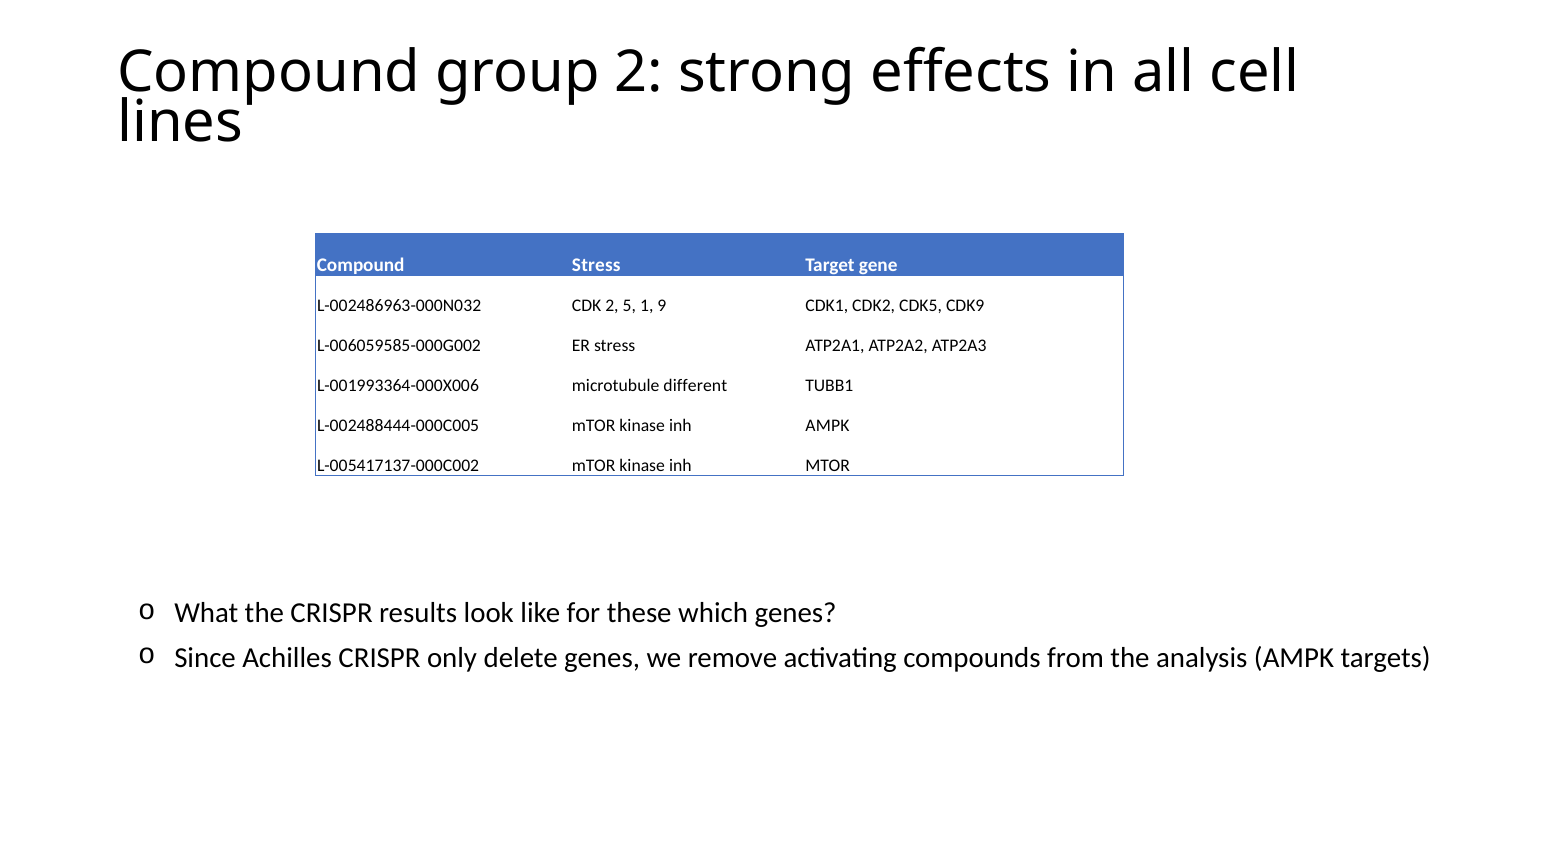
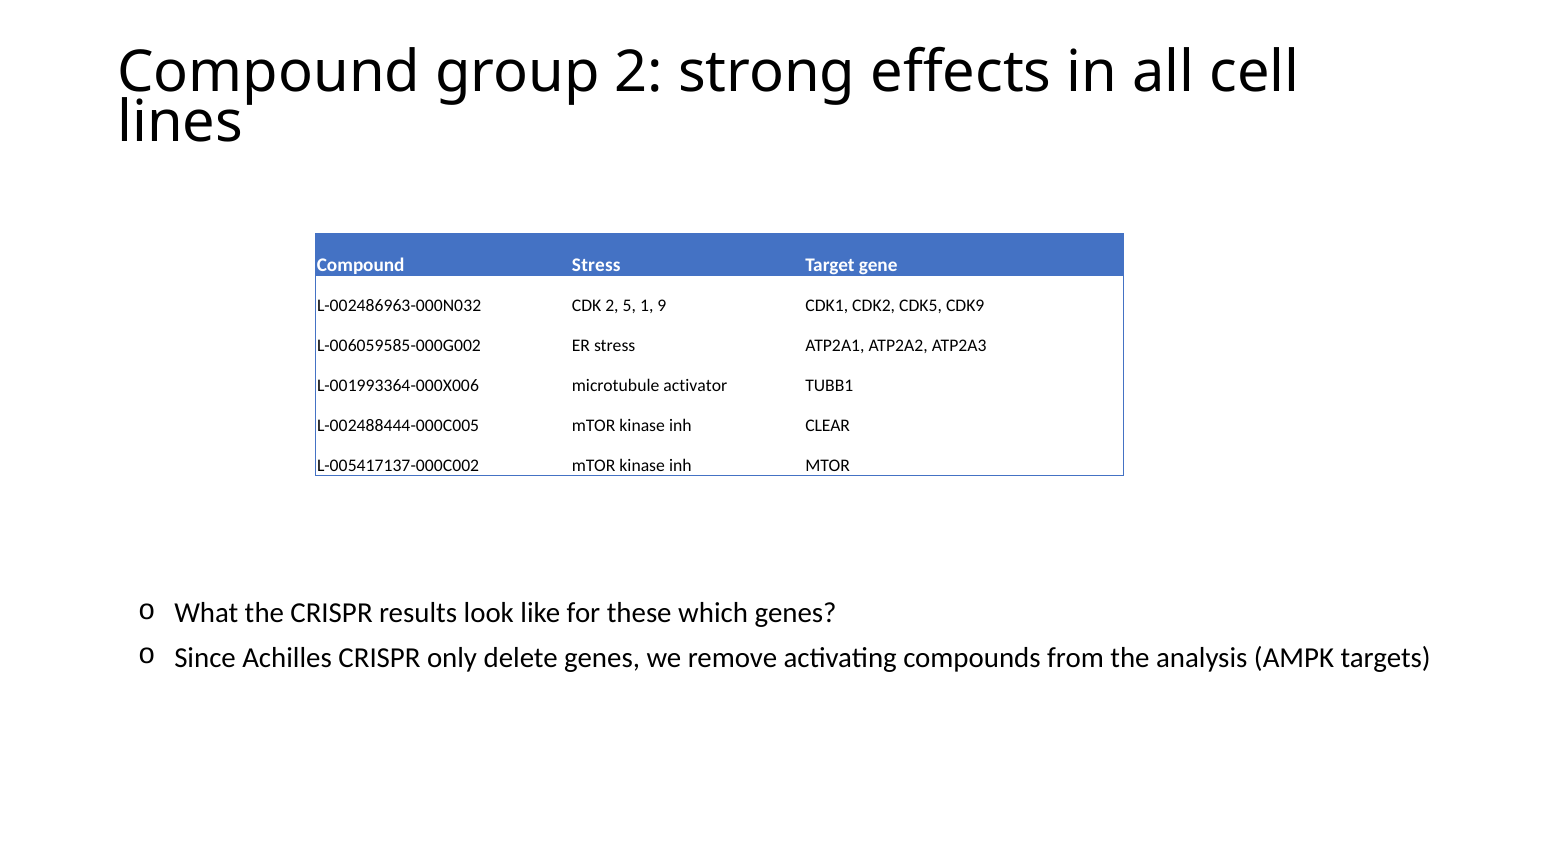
different: different -> activator
inh AMPK: AMPK -> CLEAR
